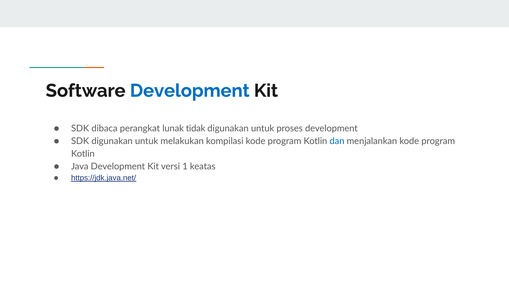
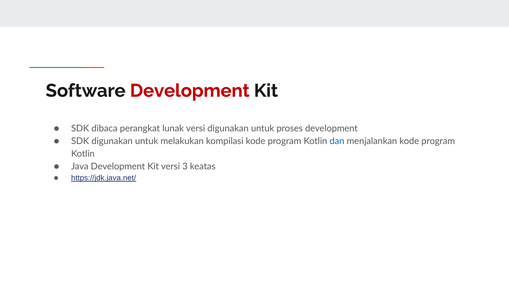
Development at (190, 91) colour: blue -> red
lunak tidak: tidak -> versi
1: 1 -> 3
